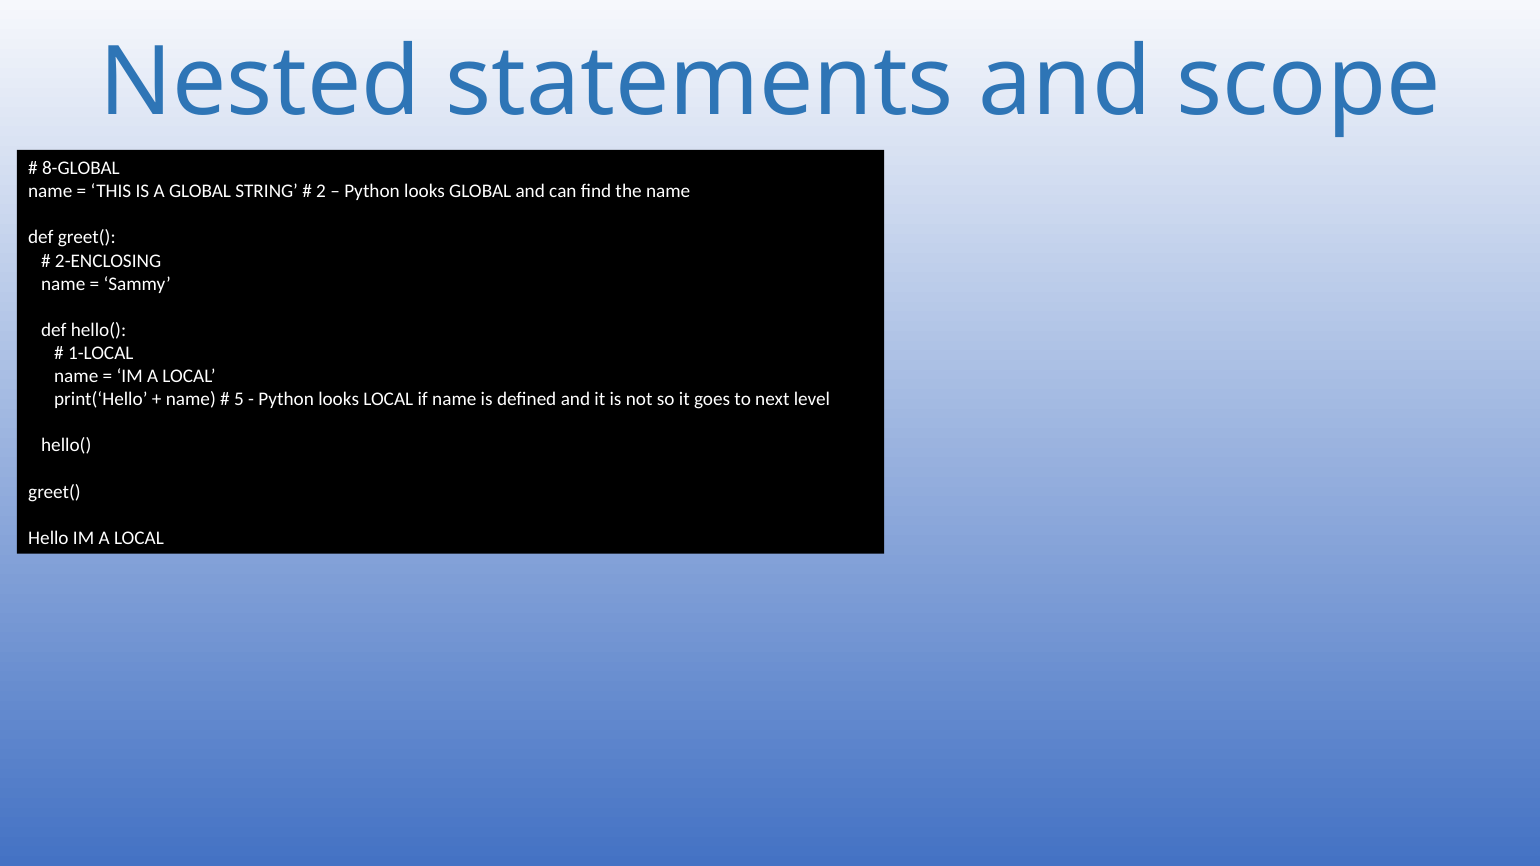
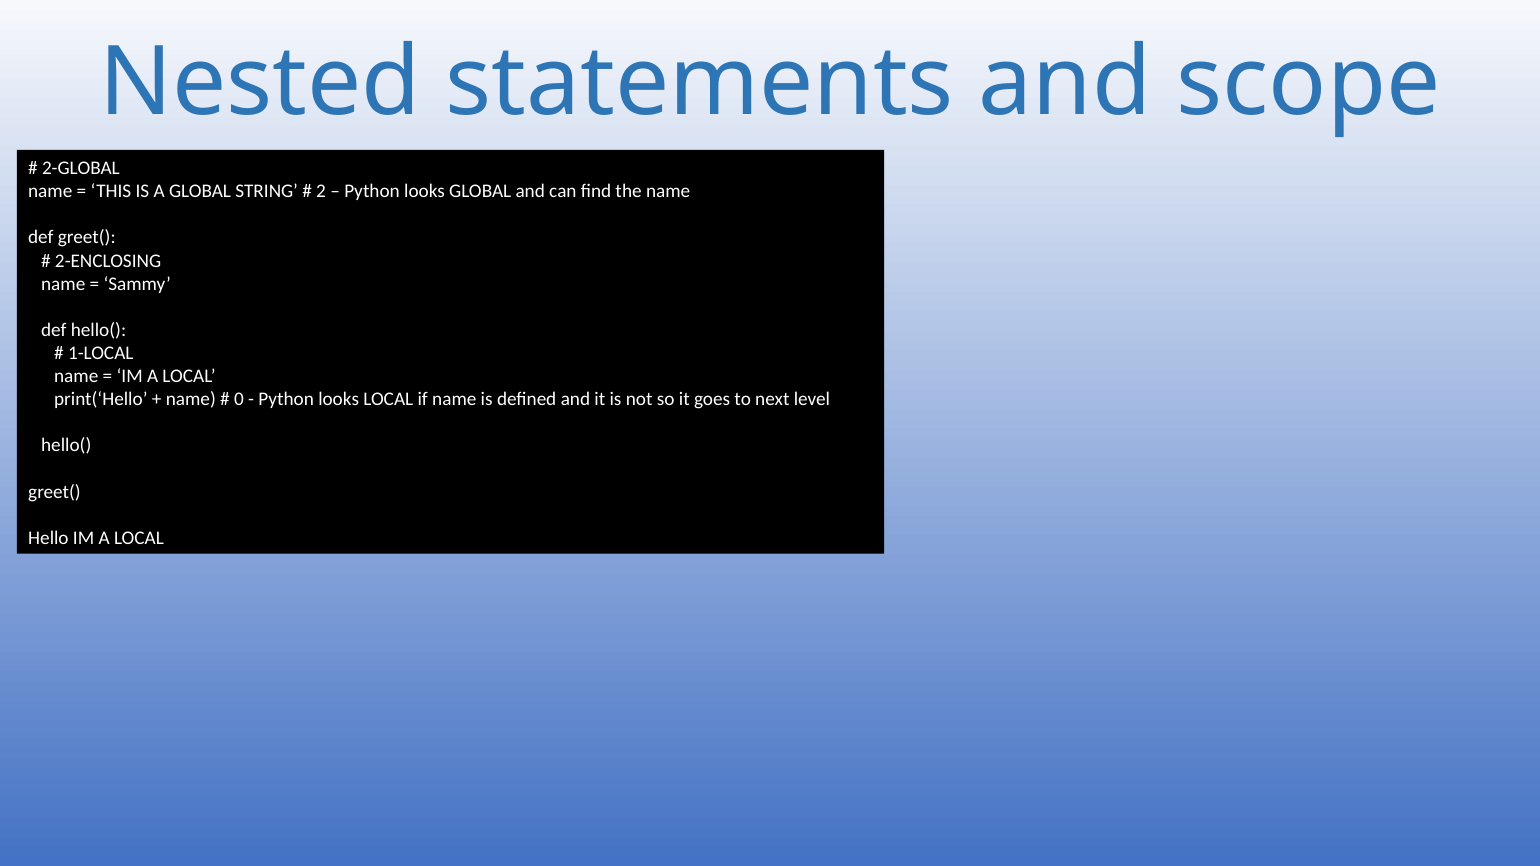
8-GLOBAL: 8-GLOBAL -> 2-GLOBAL
5: 5 -> 0
